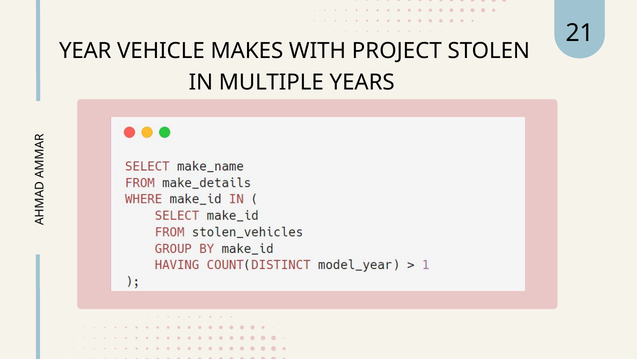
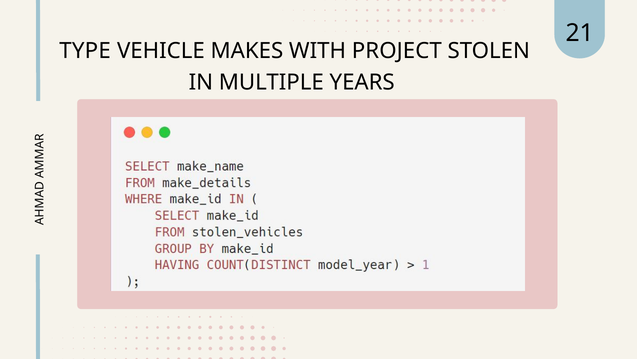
YEAR: YEAR -> TYPE
